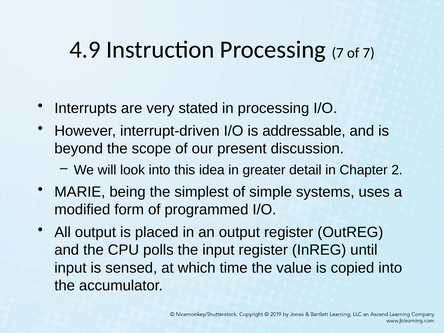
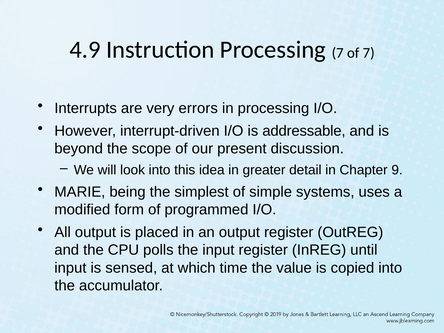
stated: stated -> errors
2: 2 -> 9
